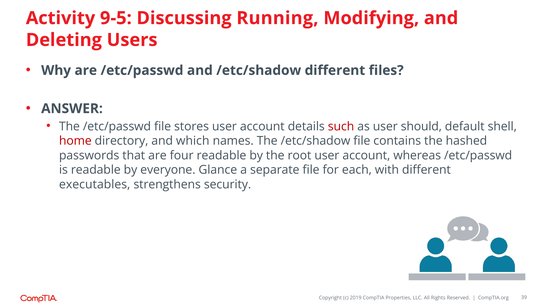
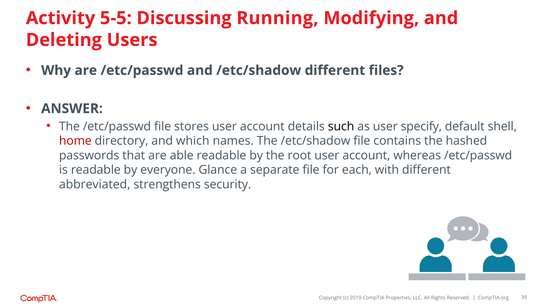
9-5: 9-5 -> 5-5
such colour: red -> black
should: should -> specify
four: four -> able
executables: executables -> abbreviated
